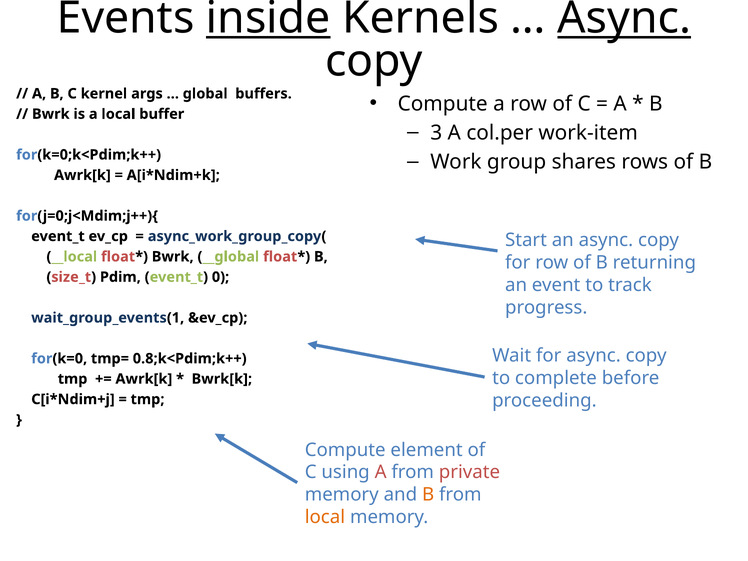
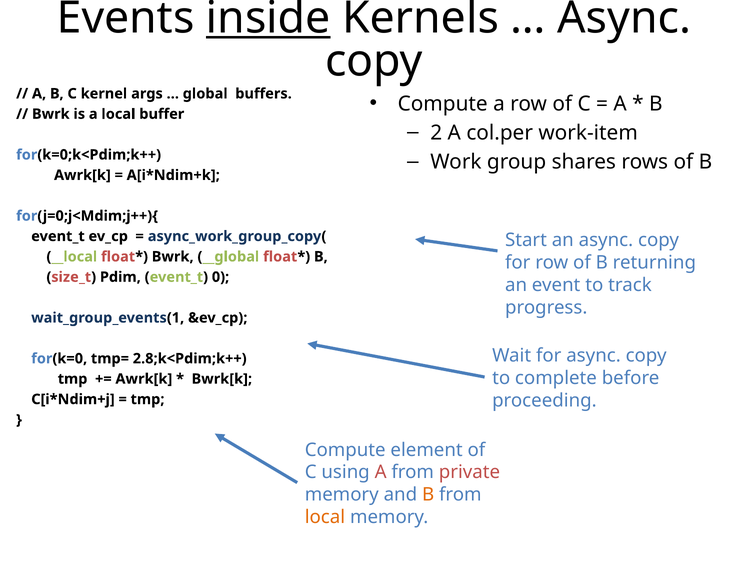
Async at (624, 18) underline: present -> none
3: 3 -> 2
0.8;k<Pdim;k++: 0.8;k<Pdim;k++ -> 2.8;k<Pdim;k++
